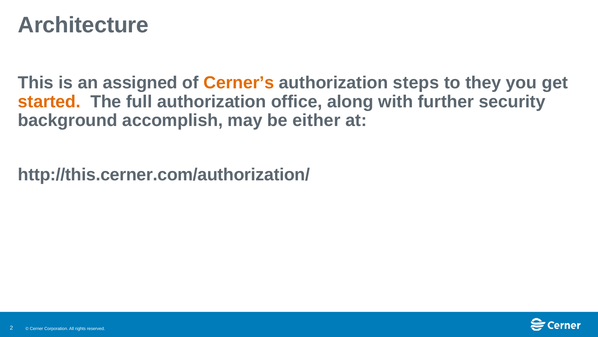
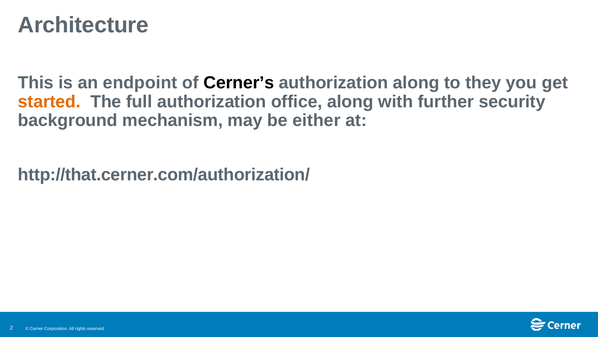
assigned: assigned -> endpoint
Cerner’s colour: orange -> black
authorization steps: steps -> along
accomplish: accomplish -> mechanism
http://this.cerner.com/authorization/: http://this.cerner.com/authorization/ -> http://that.cerner.com/authorization/
